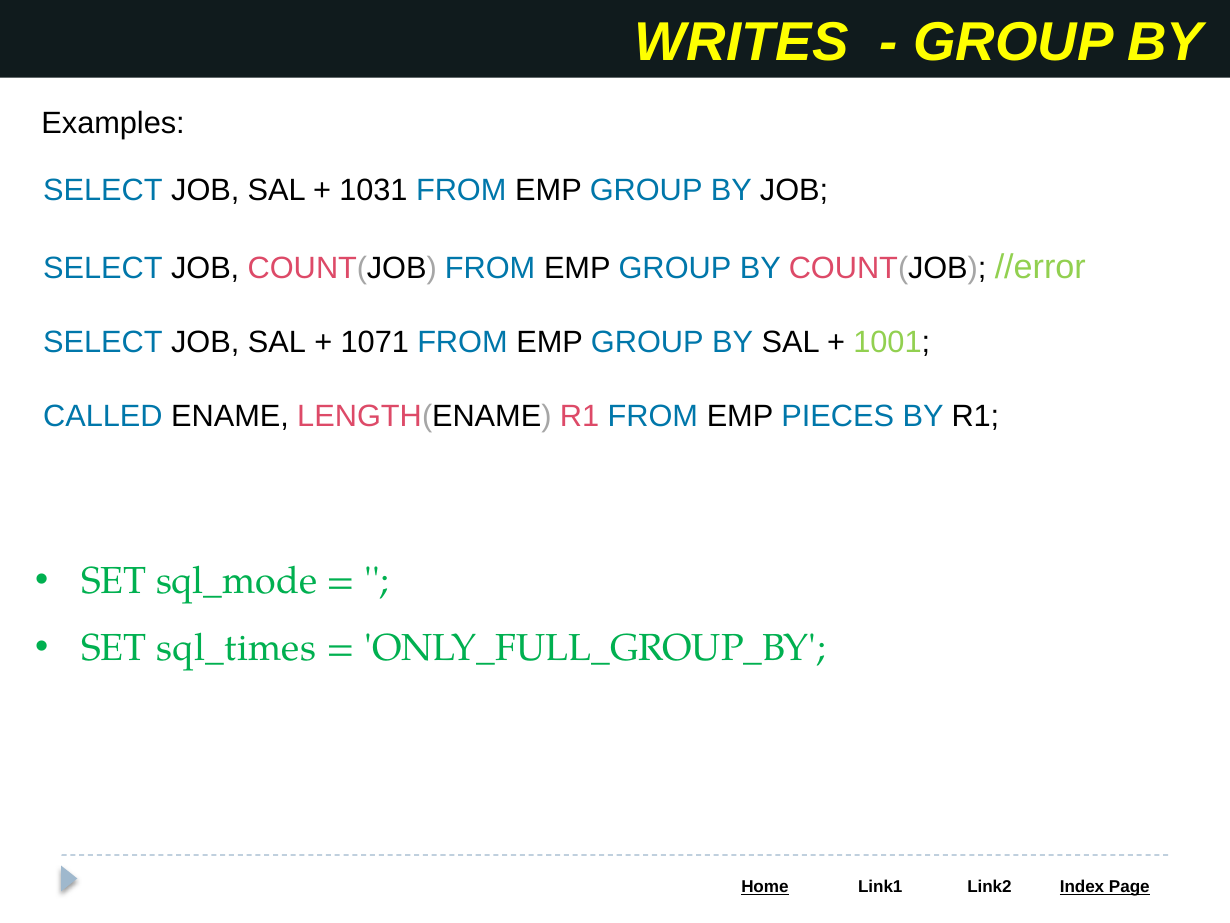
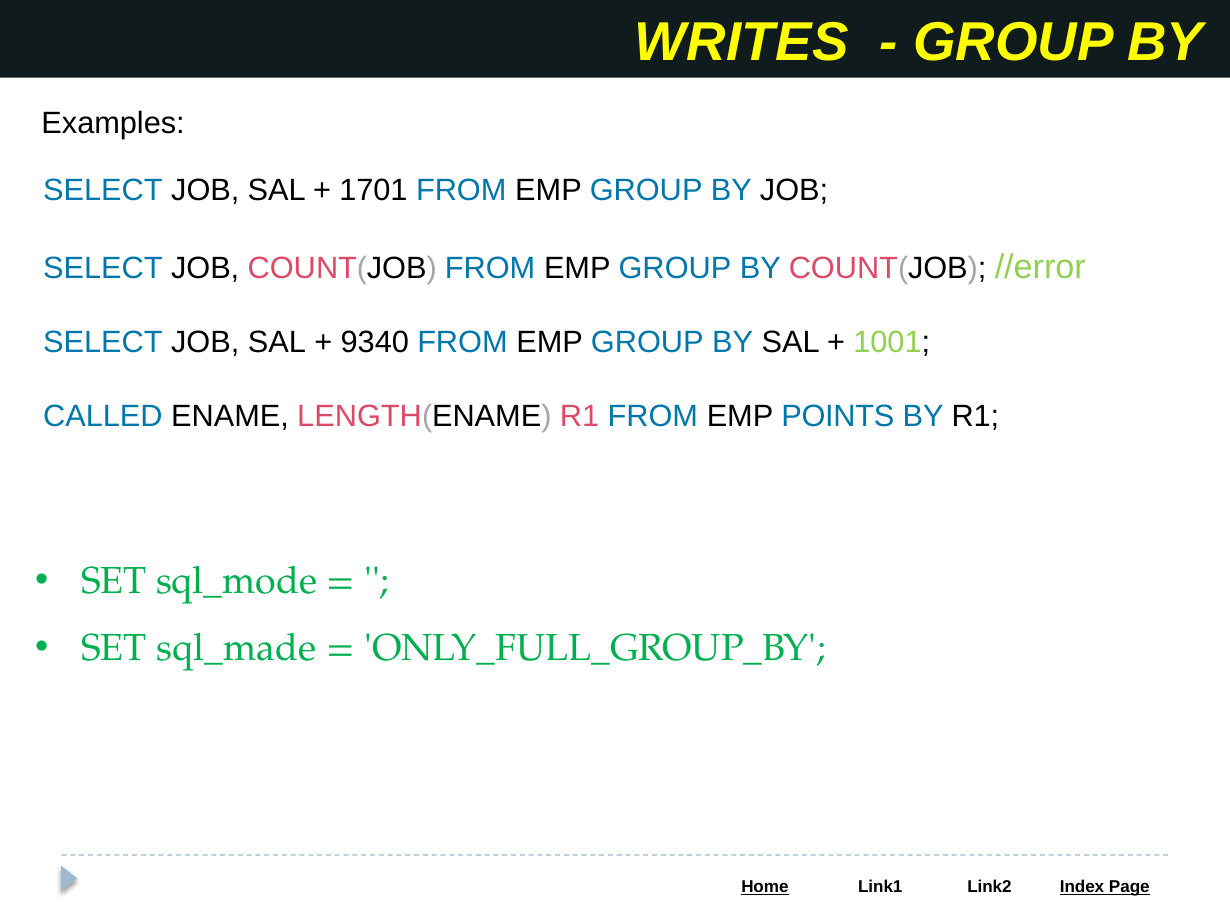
1031: 1031 -> 1701
1071: 1071 -> 9340
PIECES: PIECES -> POINTS
sql_times: sql_times -> sql_made
